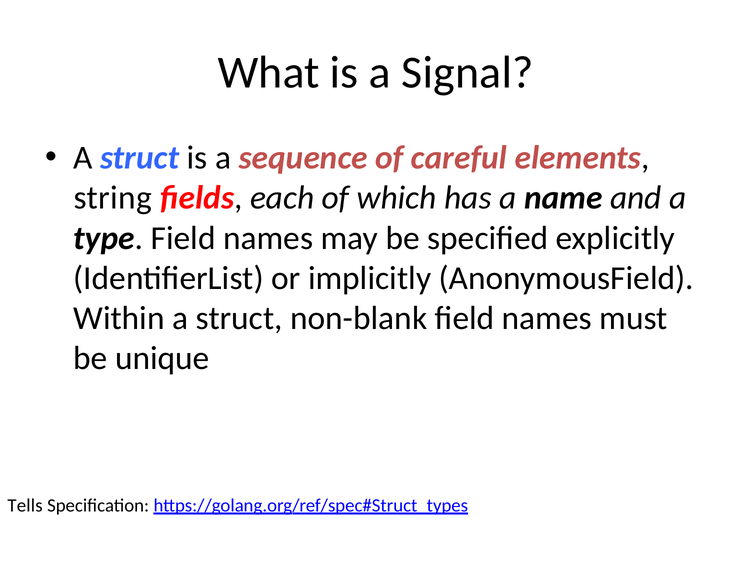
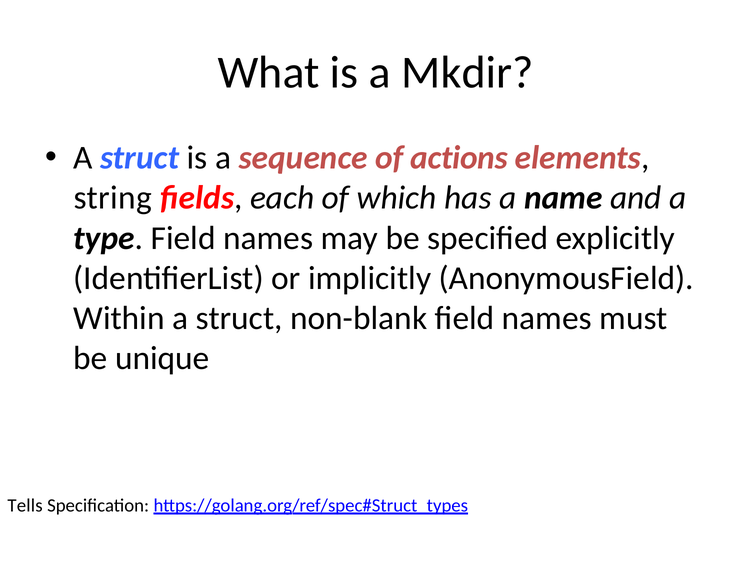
Signal: Signal -> Mkdir
careful: careful -> actions
